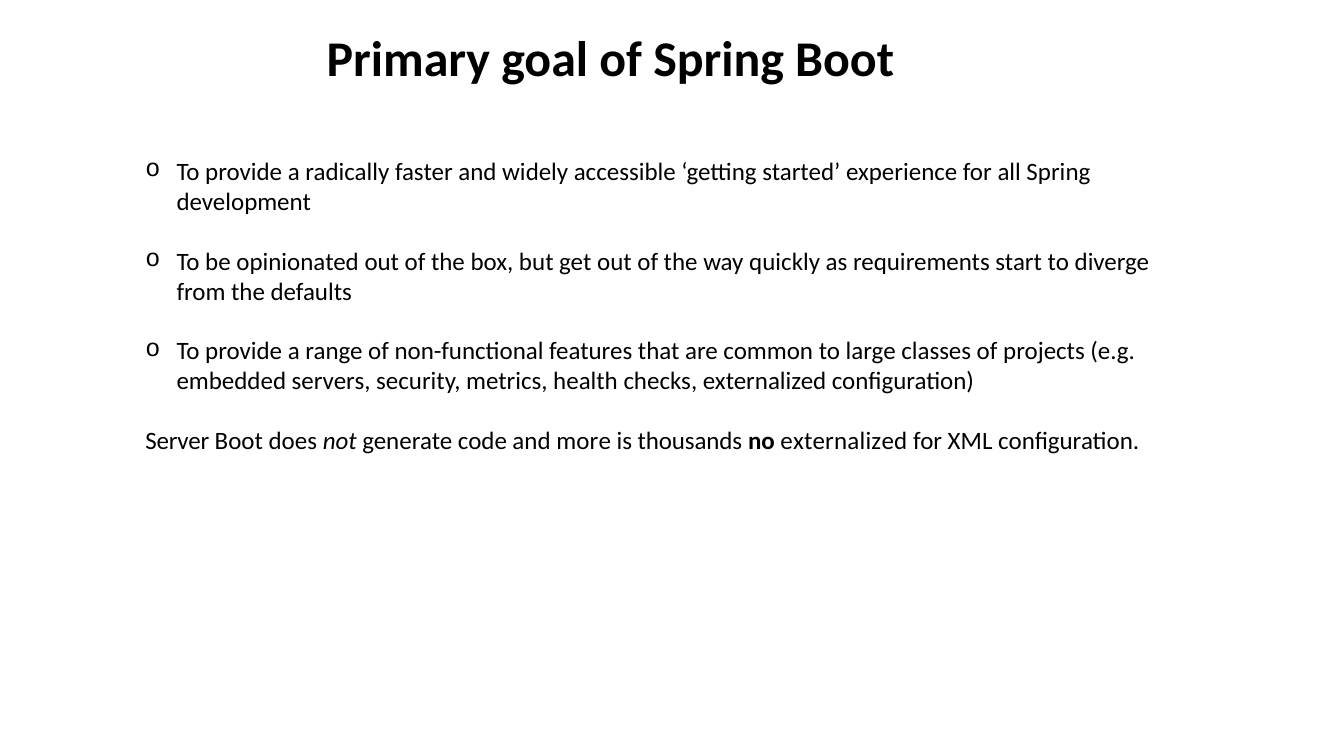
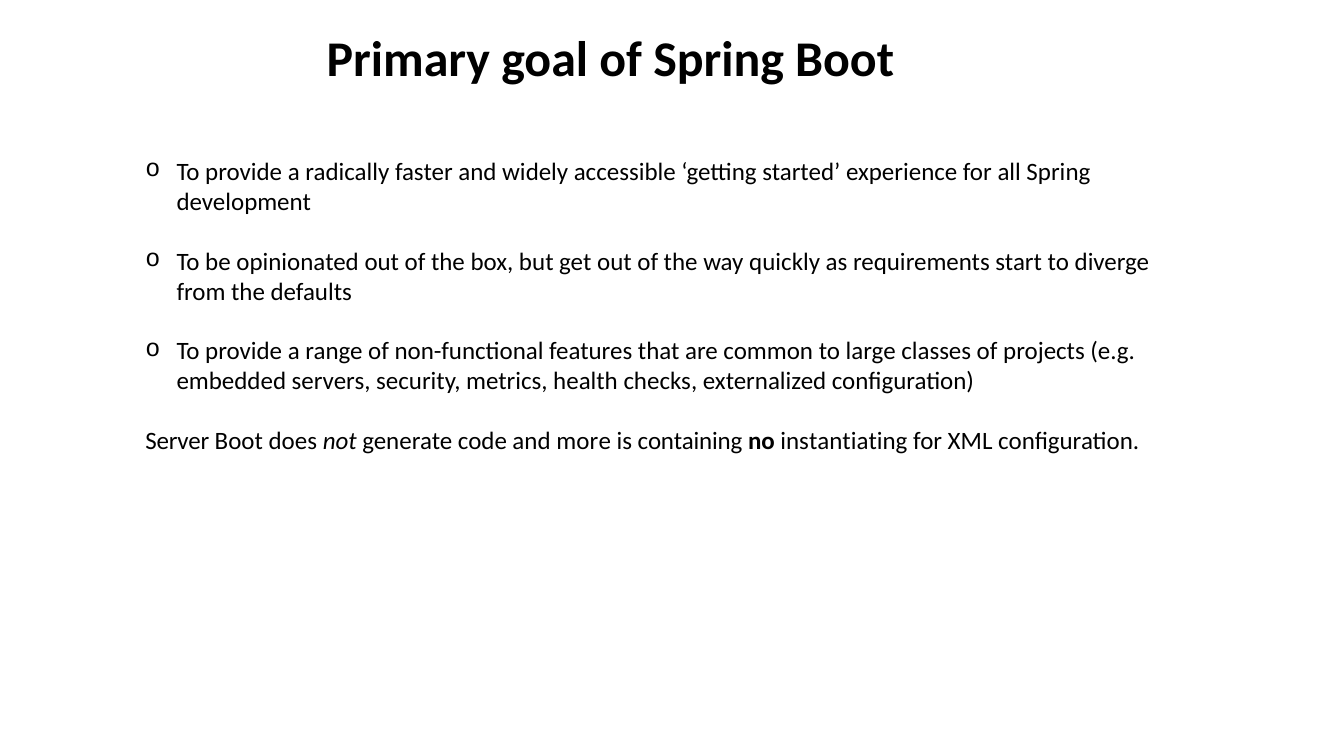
thousands: thousands -> containing
no externalized: externalized -> instantiating
